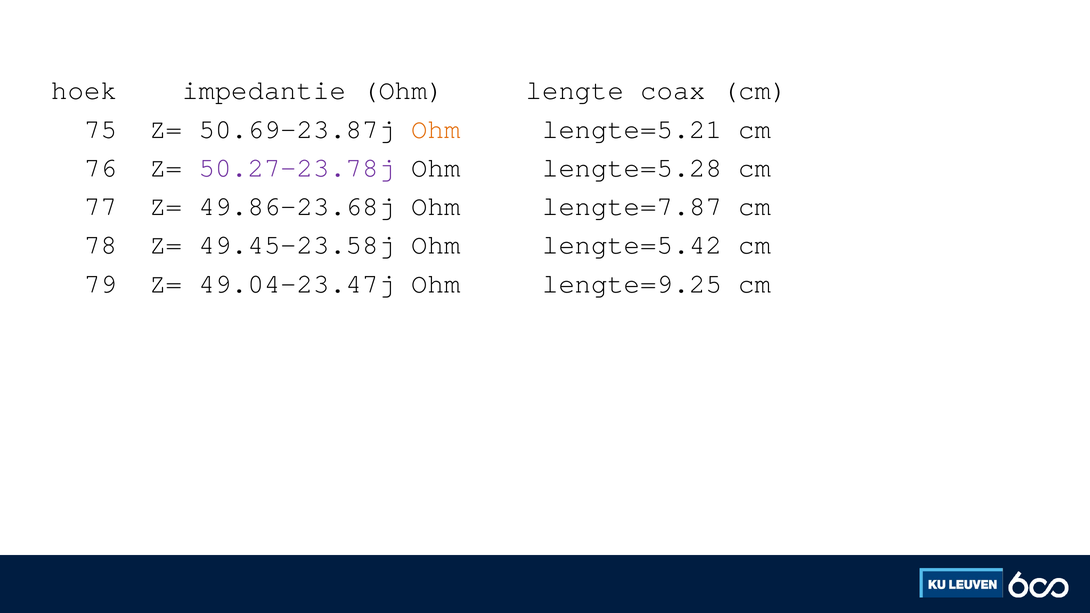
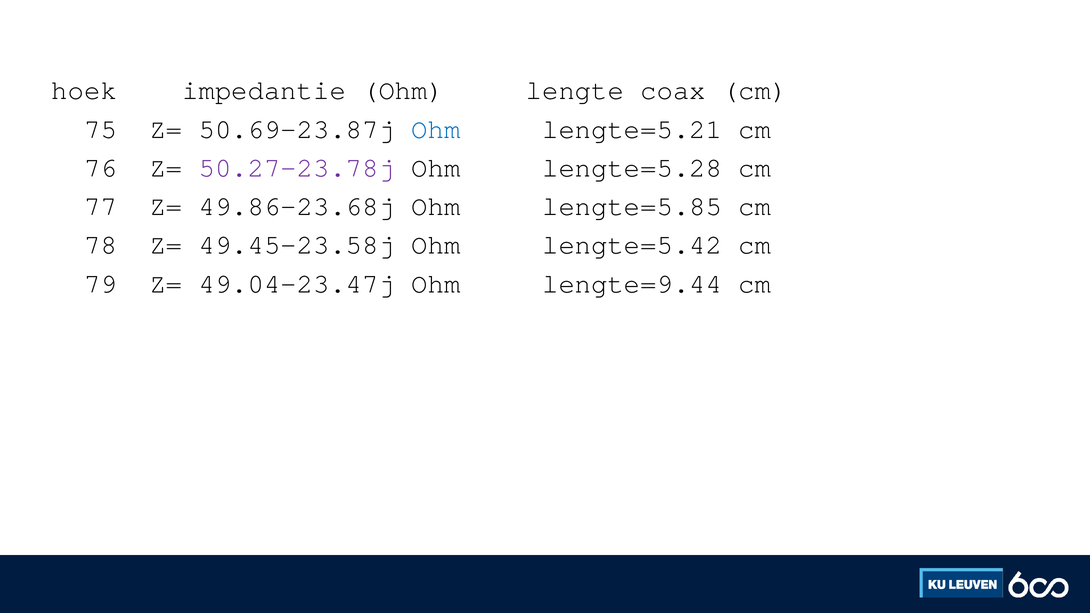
Ohm at (436, 129) colour: orange -> blue
lengte=7.87: lengte=7.87 -> lengte=5.85
lengte=9.25: lengte=9.25 -> lengte=9.44
